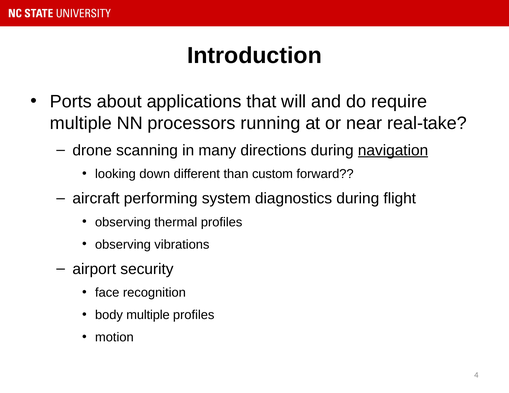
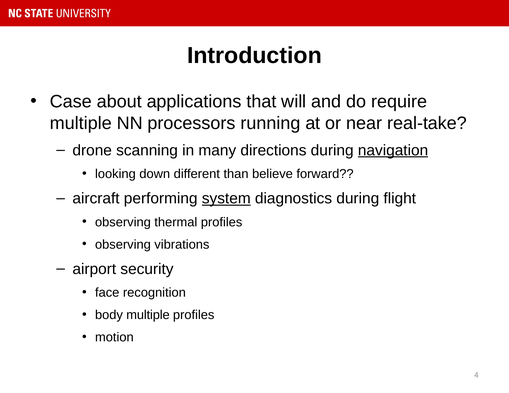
Ports: Ports -> Case
custom: custom -> believe
system underline: none -> present
